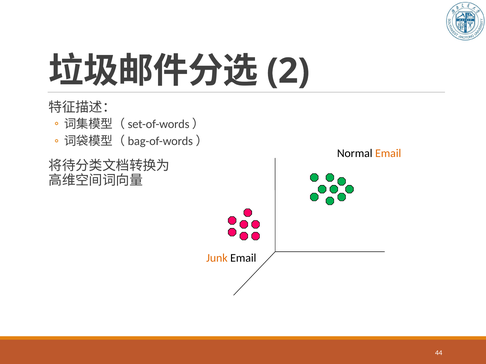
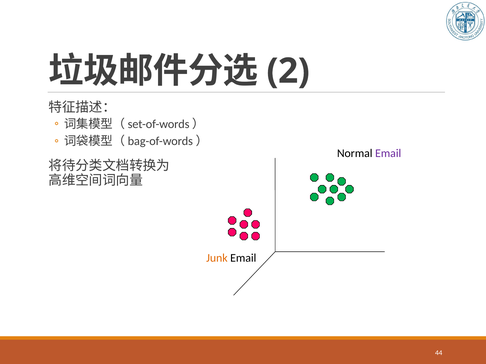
Email at (388, 154) colour: orange -> purple
